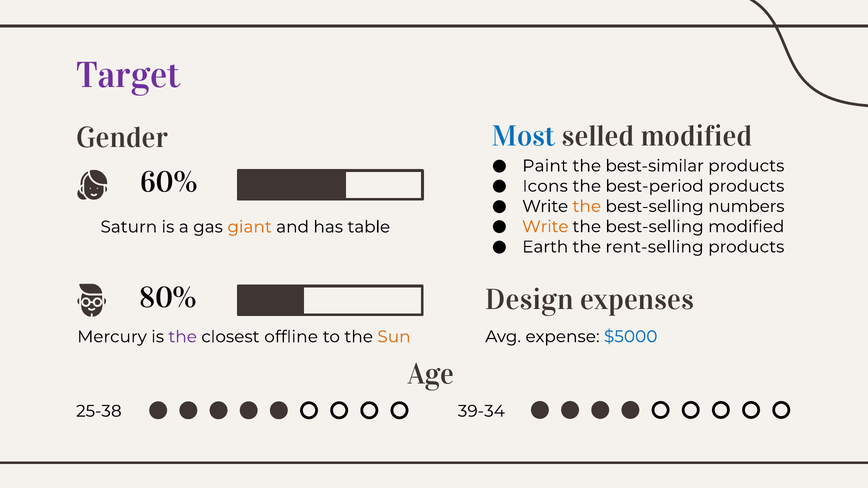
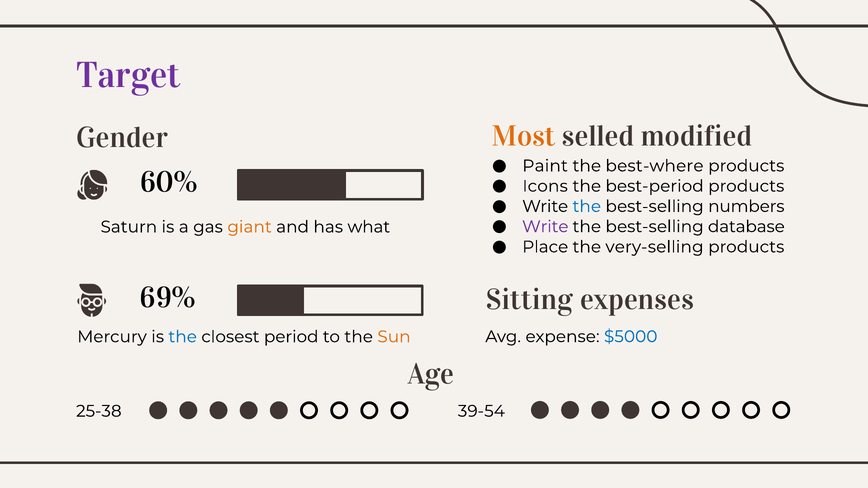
Most colour: blue -> orange
best-similar: best-similar -> best-where
the at (587, 206) colour: orange -> blue
Write at (545, 227) colour: orange -> purple
best-selling modified: modified -> database
table: table -> what
Earth: Earth -> Place
rent-selling: rent-selling -> very-selling
80%: 80% -> 69%
Design: Design -> Sitting
the at (183, 337) colour: purple -> blue
offline: offline -> period
39-34: 39-34 -> 39-54
